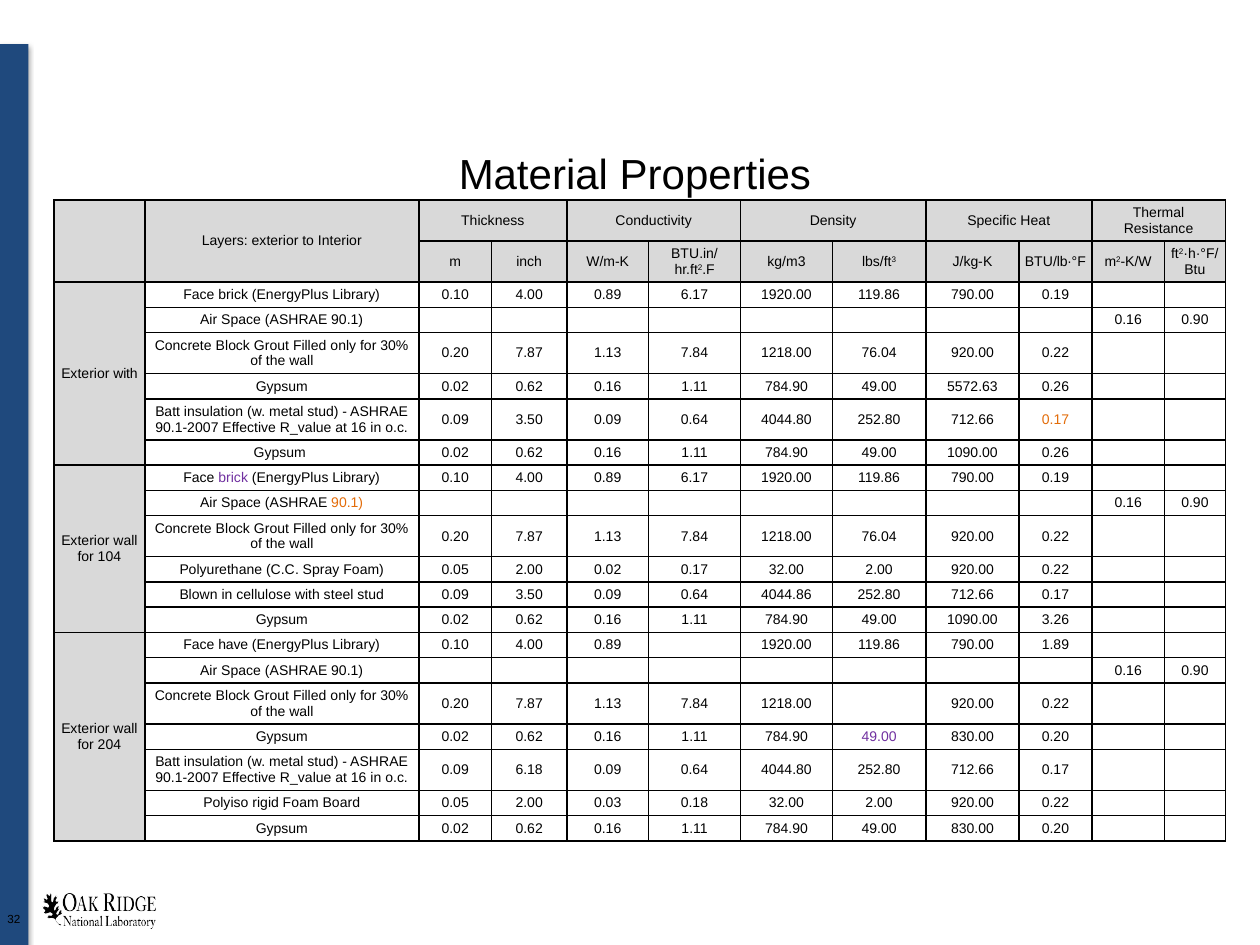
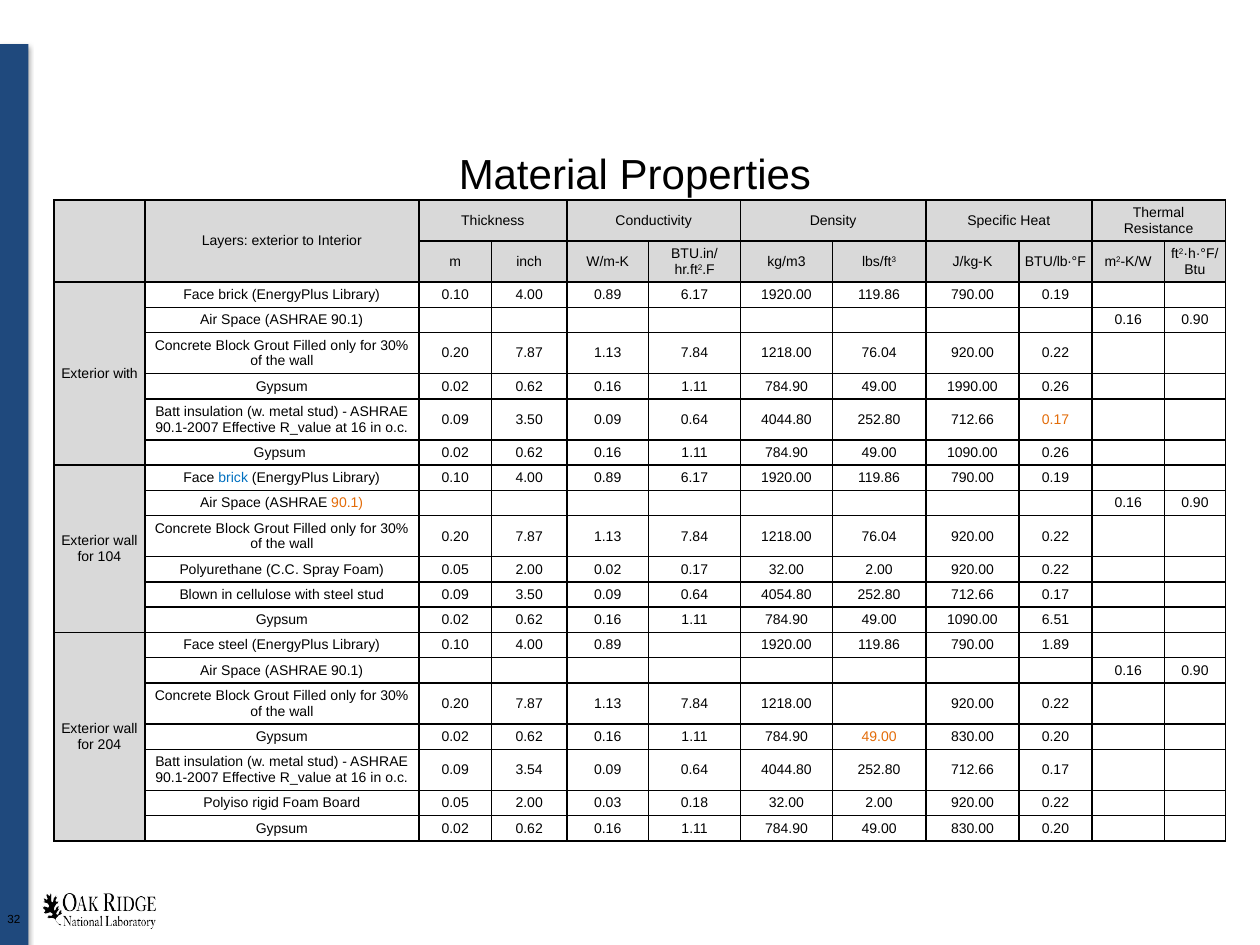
5572.63: 5572.63 -> 1990.00
brick at (233, 478) colour: purple -> blue
4044.86: 4044.86 -> 4054.80
3.26: 3.26 -> 6.51
Face have: have -> steel
49.00 at (879, 737) colour: purple -> orange
6.18: 6.18 -> 3.54
